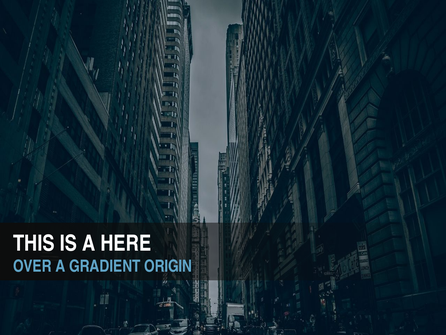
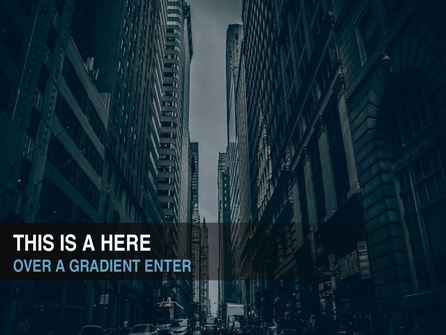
ORIGIN: ORIGIN -> ENTER
